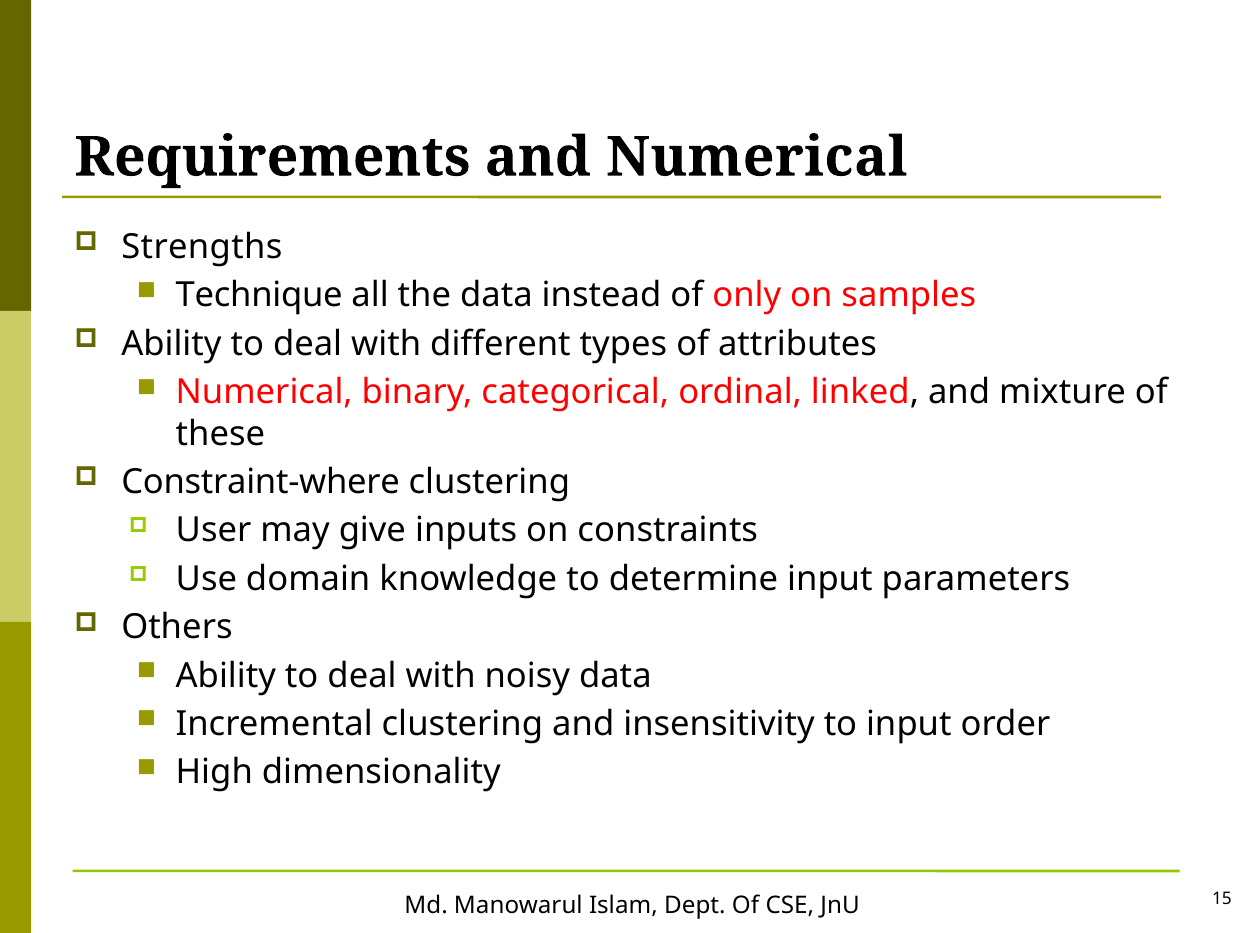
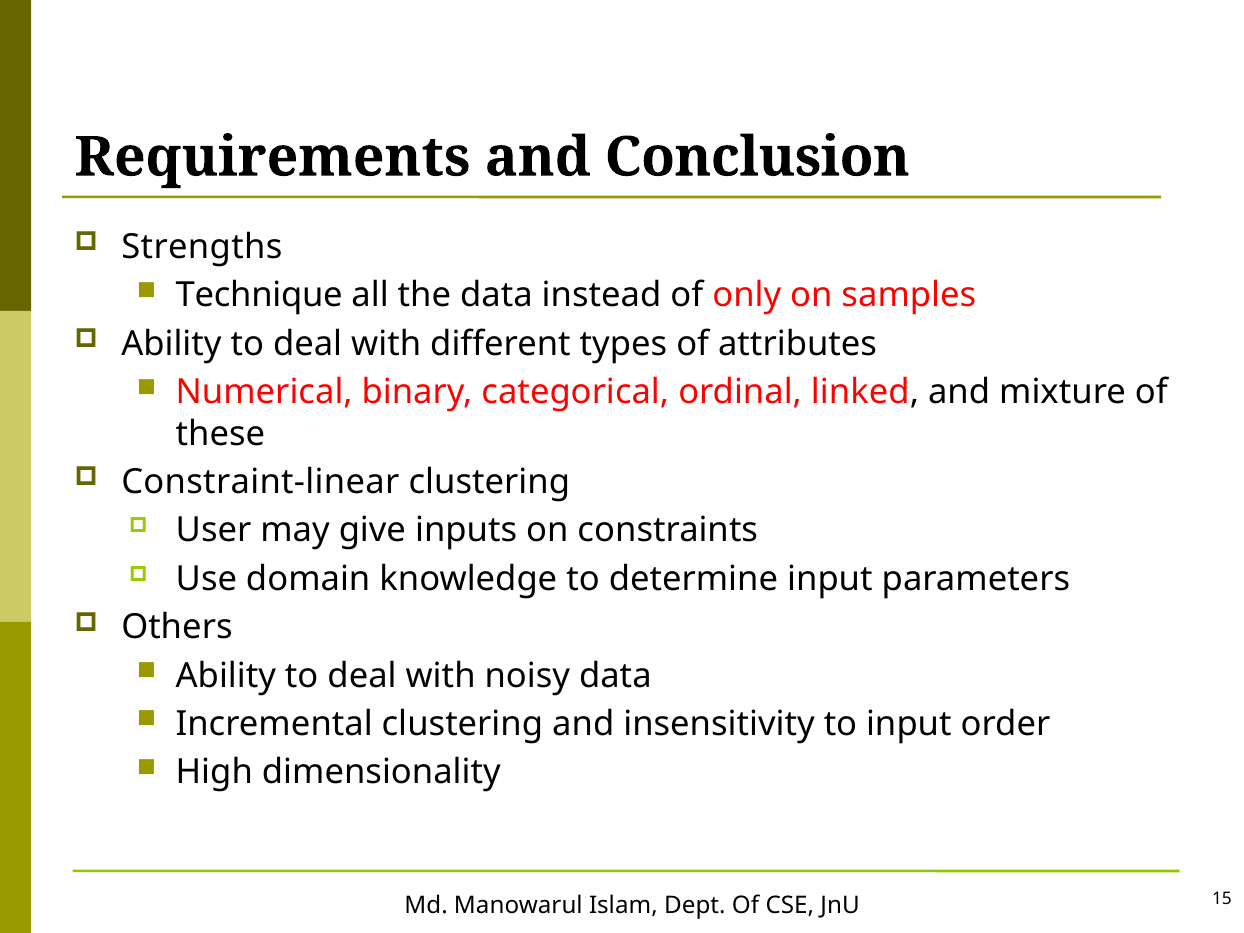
and Numerical: Numerical -> Conclusion
Constraint-where: Constraint-where -> Constraint-linear
